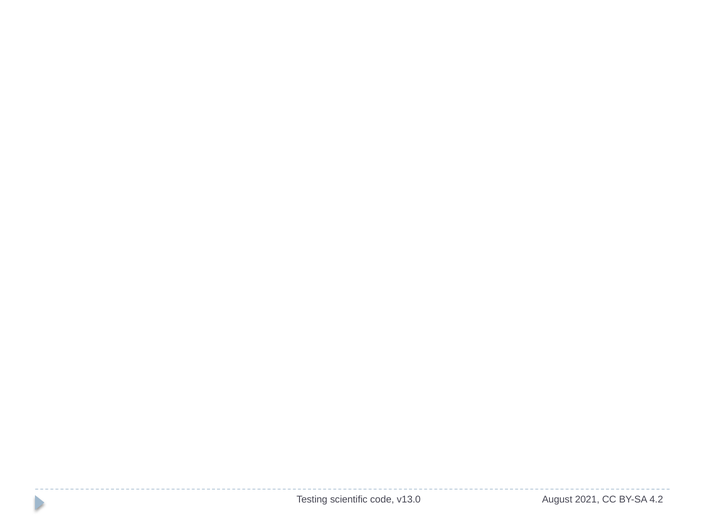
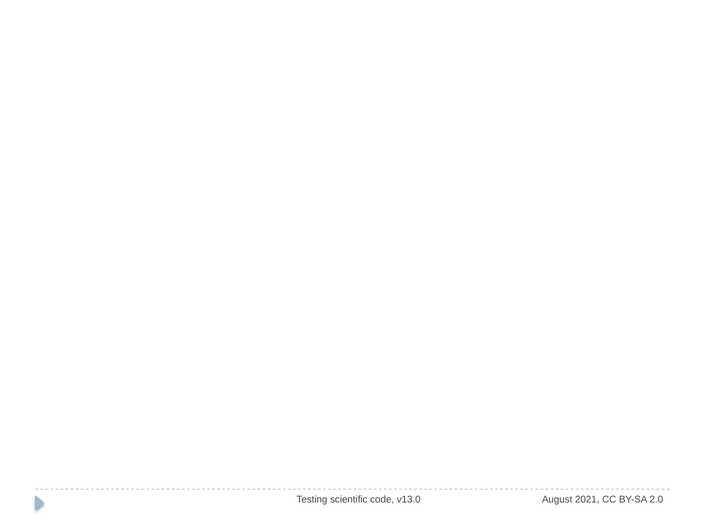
4.2: 4.2 -> 2.0
